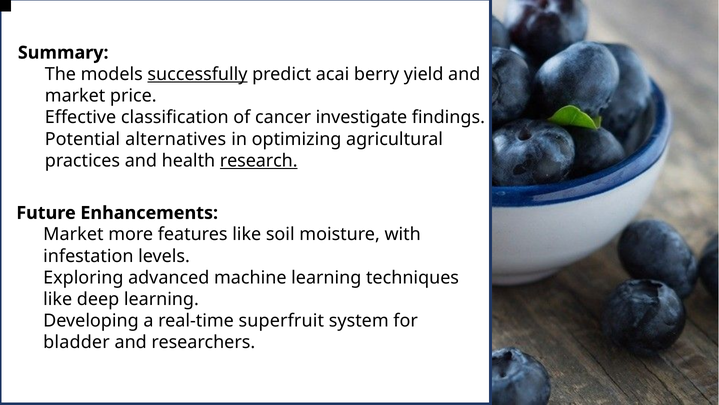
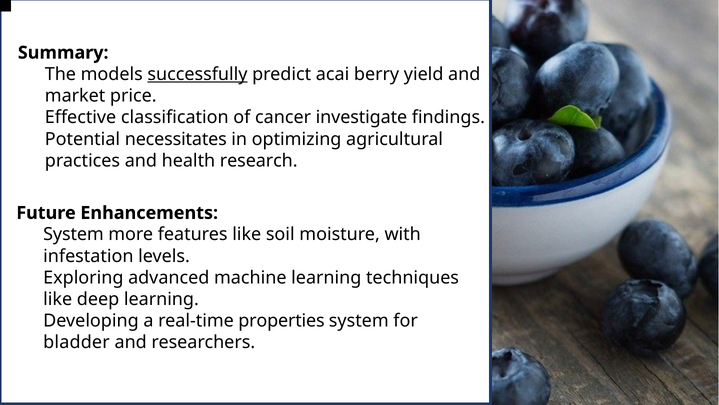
alternatives: alternatives -> necessitates
research underline: present -> none
Market at (73, 234): Market -> System
superfruit: superfruit -> properties
